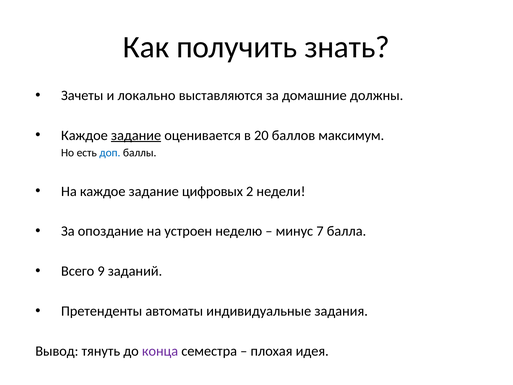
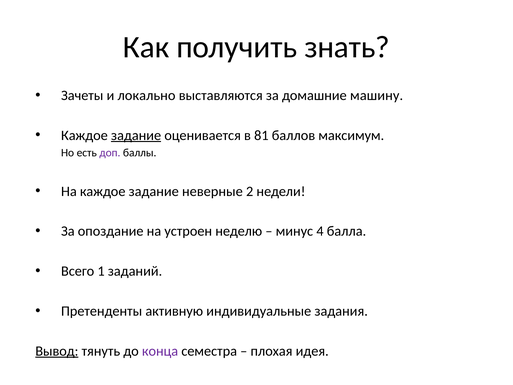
должны: должны -> машину
20: 20 -> 81
доп colour: blue -> purple
цифровых: цифровых -> неверные
7: 7 -> 4
9: 9 -> 1
автоматы: автоматы -> активную
Вывод underline: none -> present
